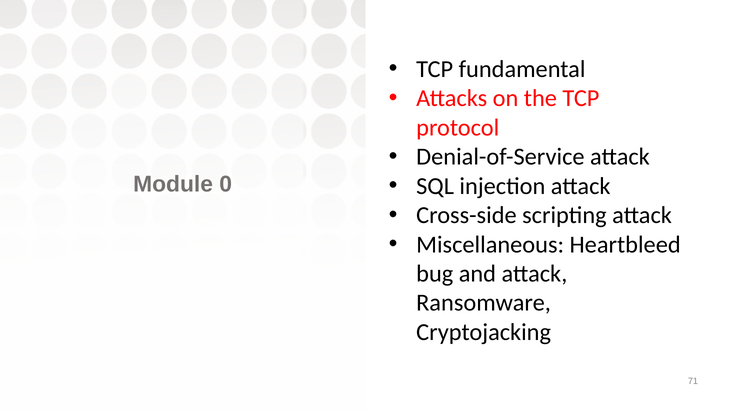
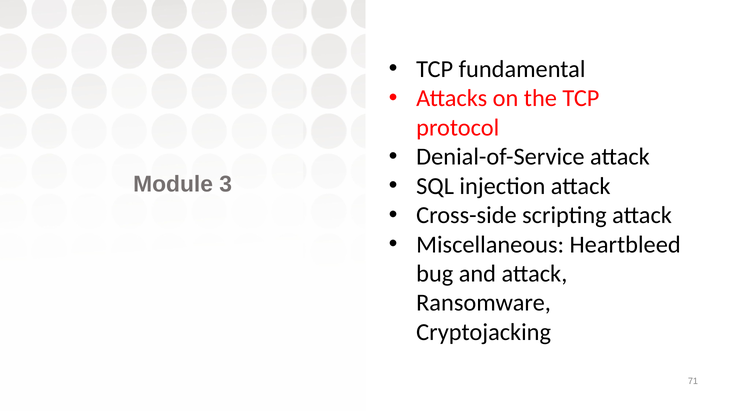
0: 0 -> 3
